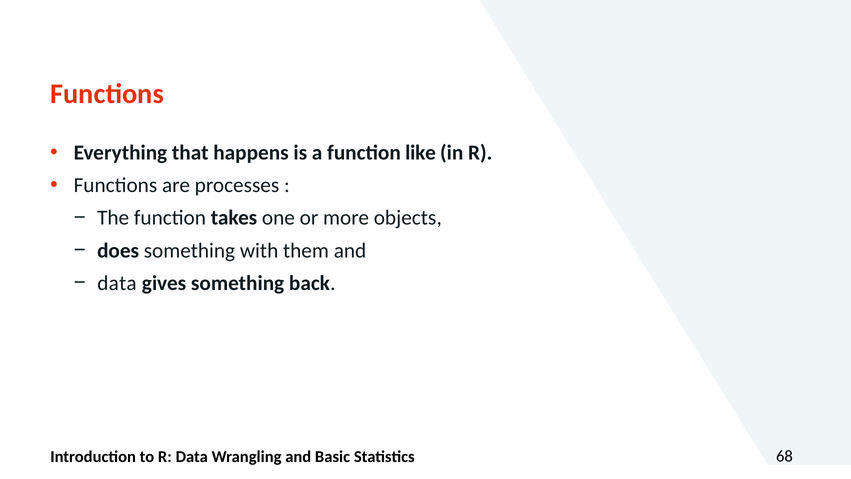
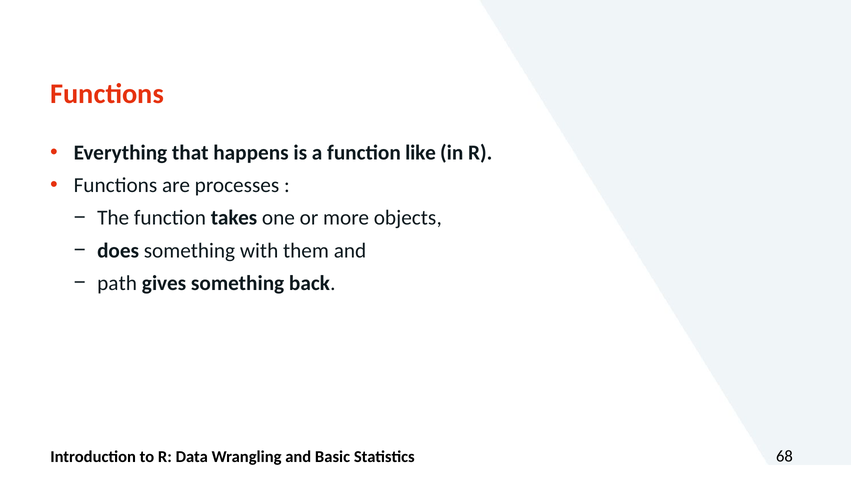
data at (117, 283): data -> path
